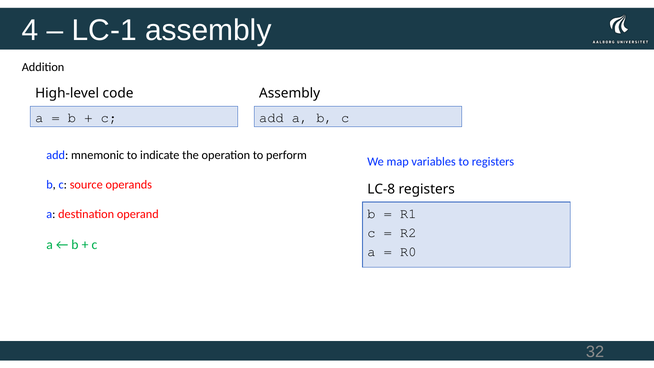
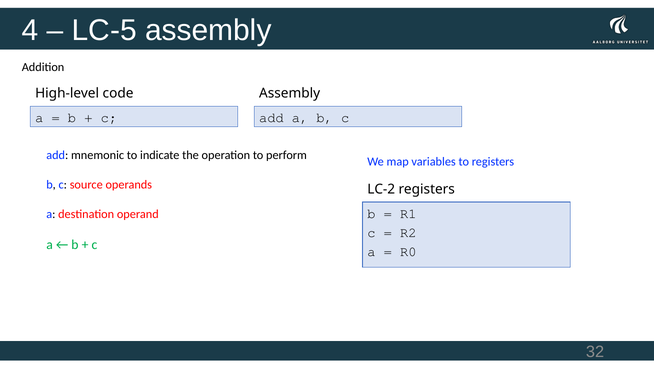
LC-1: LC-1 -> LC-5
LC-8: LC-8 -> LC-2
